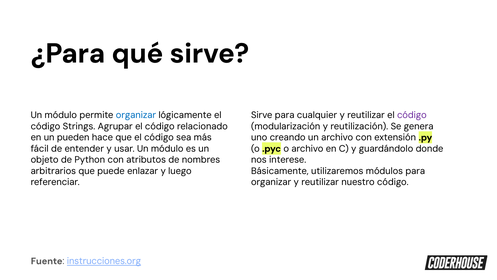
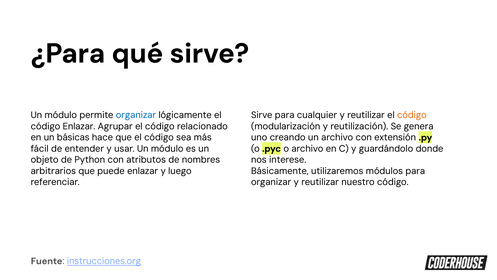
código at (412, 115) colour: purple -> orange
código Strings: Strings -> Enlazar
pueden: pueden -> básicas
